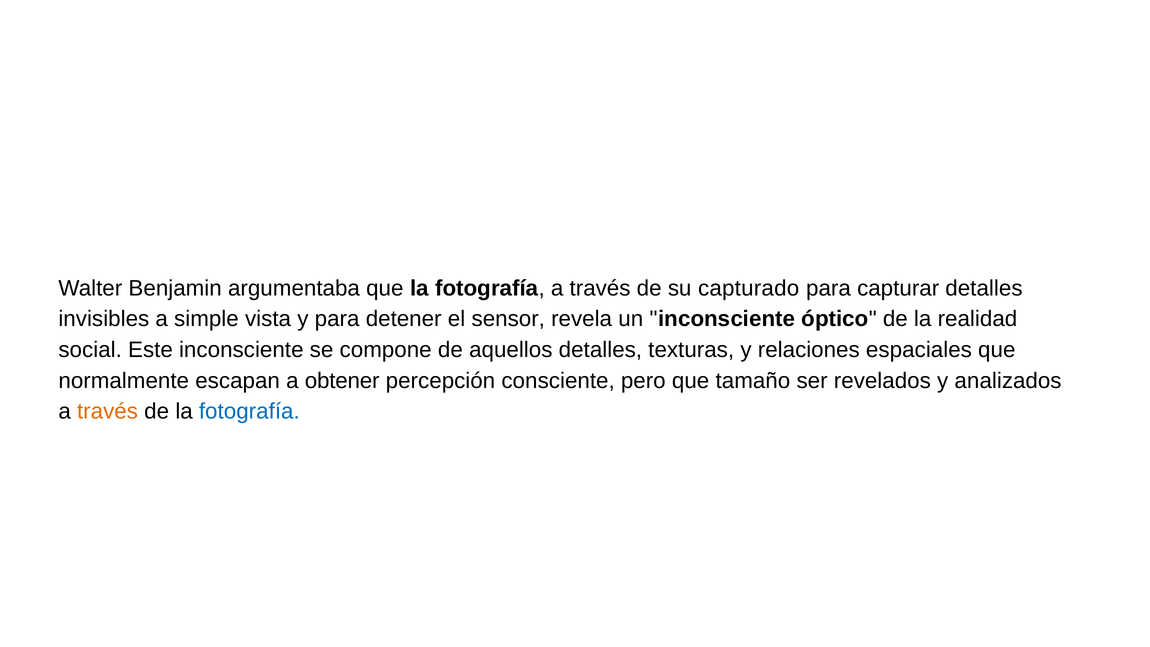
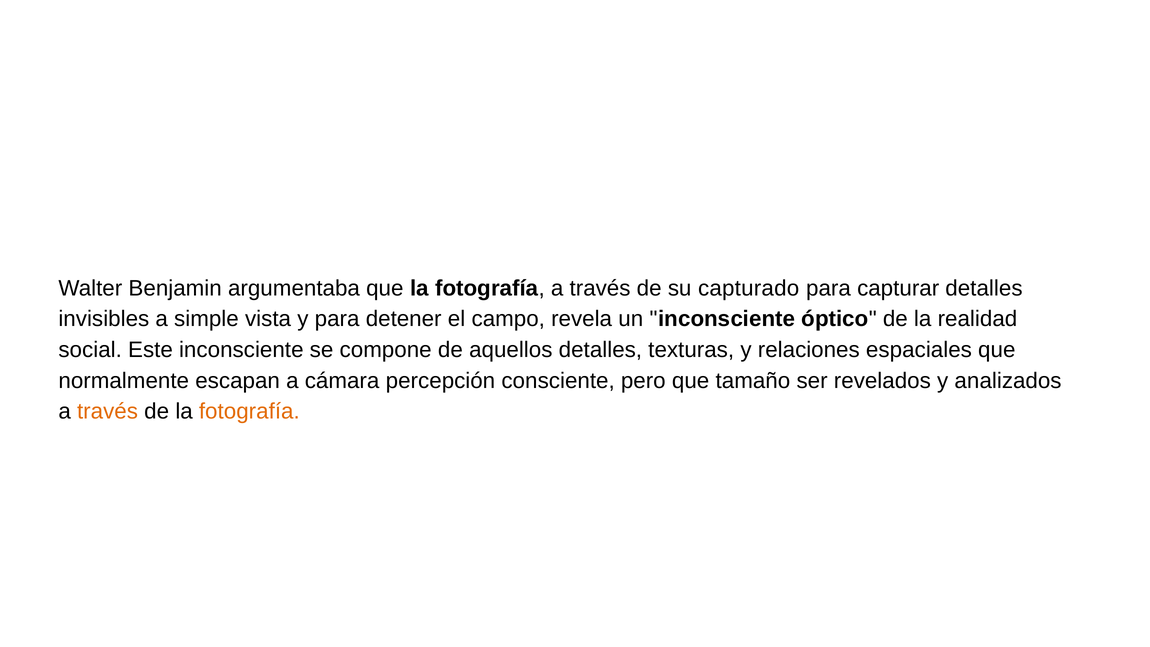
sensor: sensor -> campo
obtener: obtener -> cámara
fotografía at (249, 411) colour: blue -> orange
